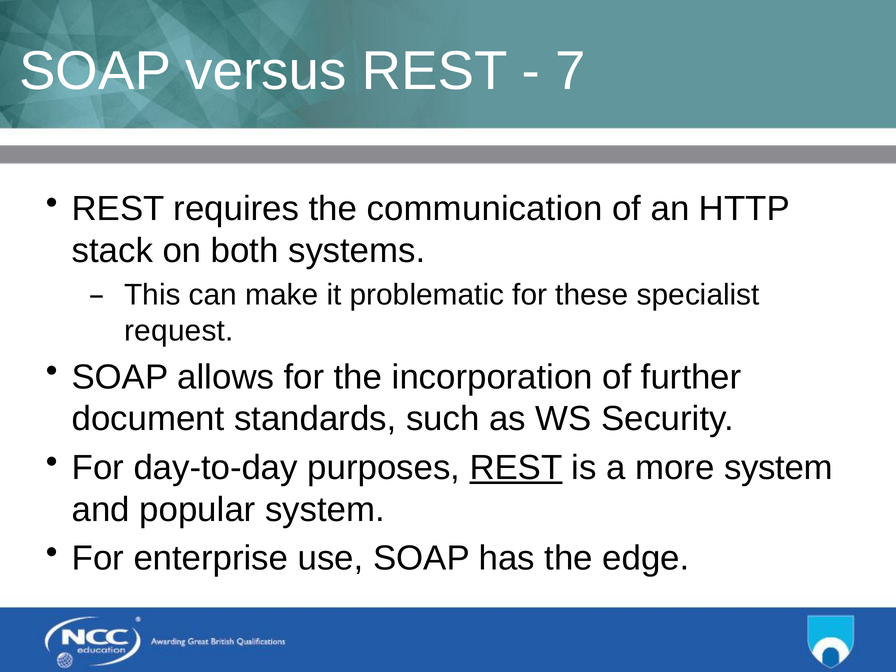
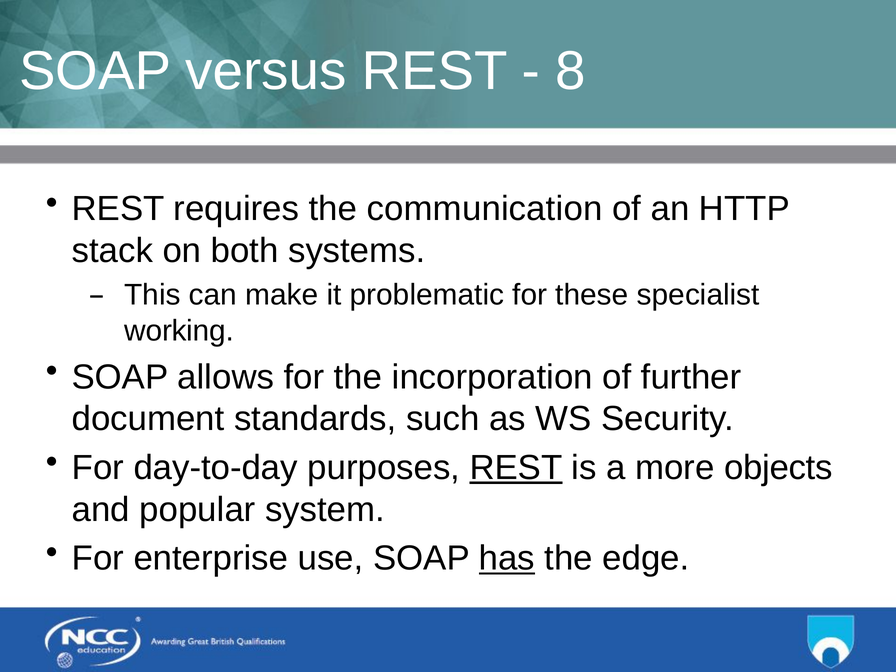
7: 7 -> 8
request: request -> working
more system: system -> objects
has underline: none -> present
